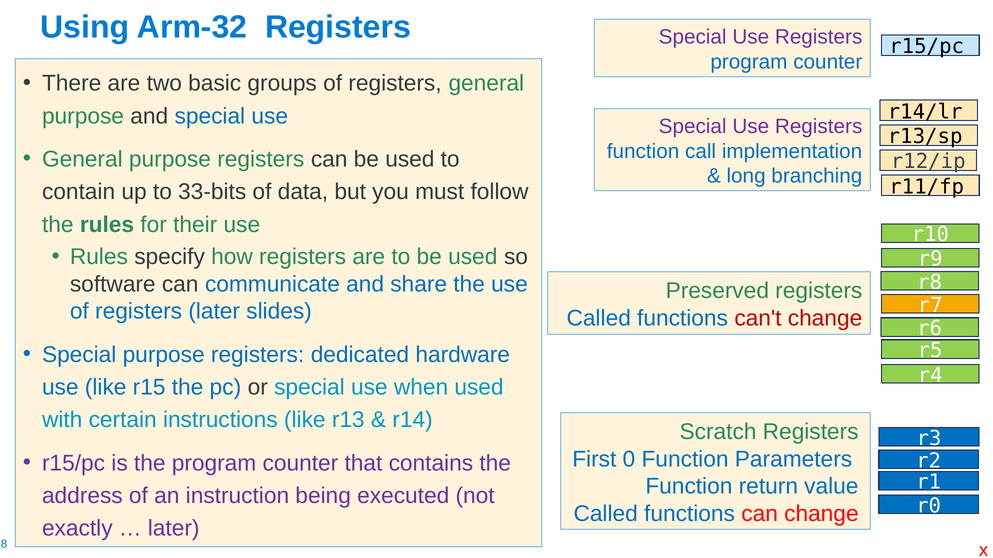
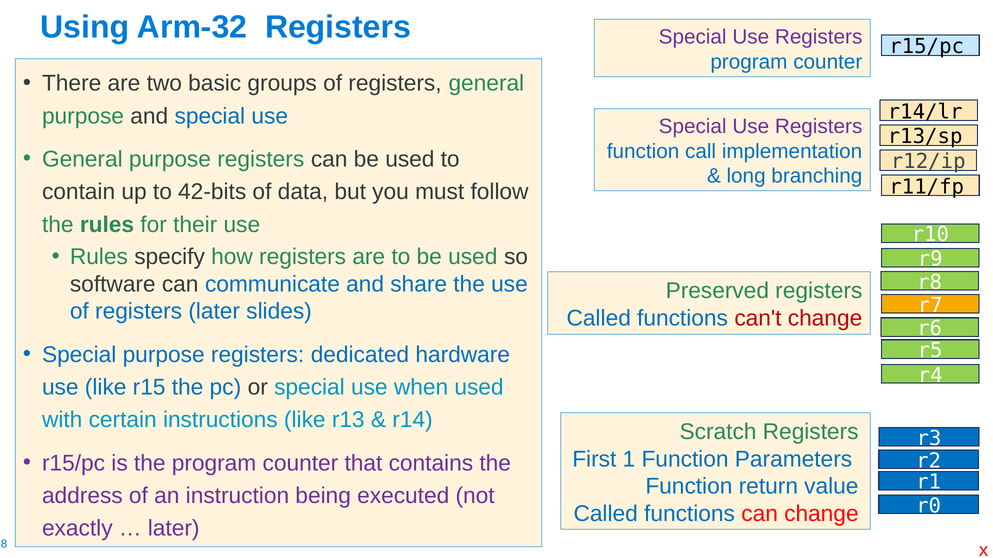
33-bits: 33-bits -> 42-bits
0: 0 -> 1
